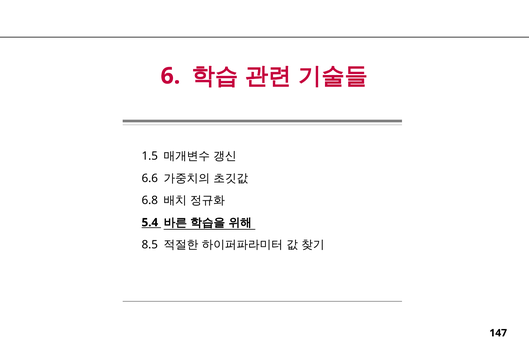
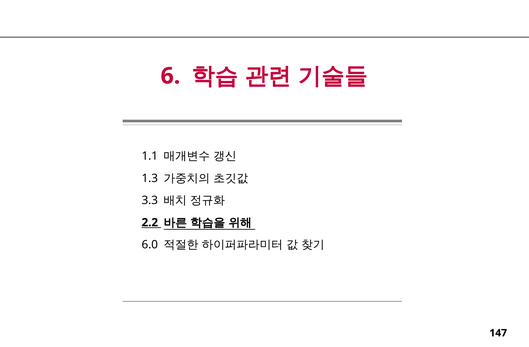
1.5: 1.5 -> 1.1
6.6: 6.6 -> 1.3
6.8: 6.8 -> 3.3
5.4: 5.4 -> 2.2
8.5: 8.5 -> 6.0
